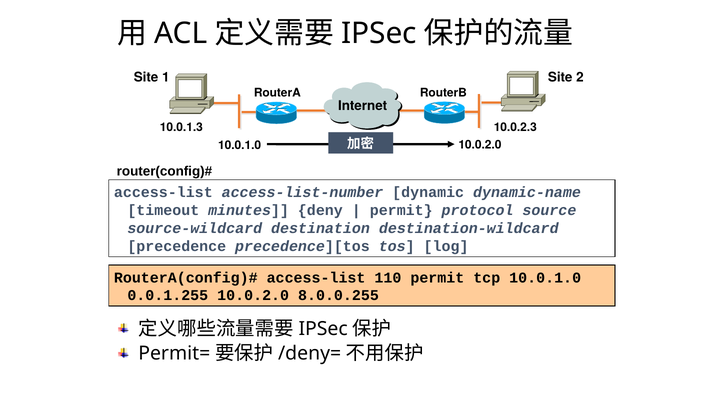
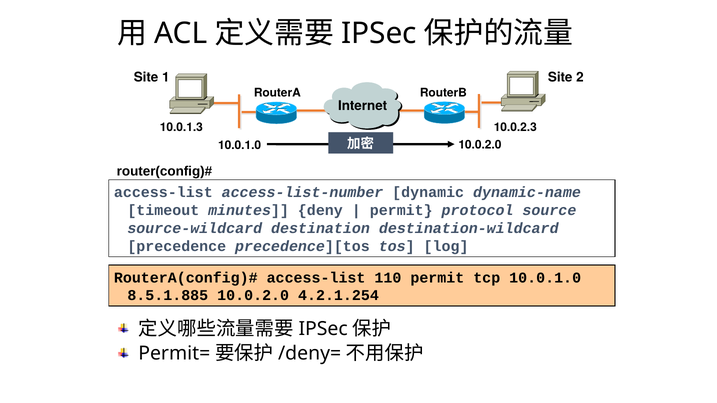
0.0.1.255: 0.0.1.255 -> 8.5.1.885
8.0.0.255: 8.0.0.255 -> 4.2.1.254
